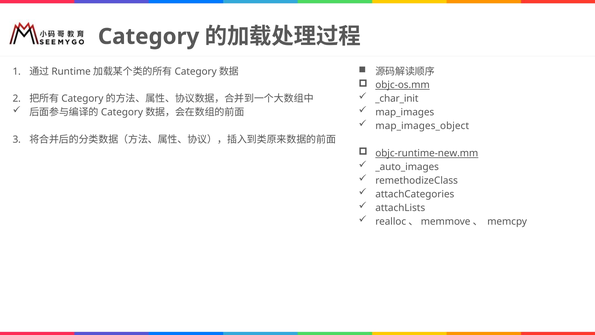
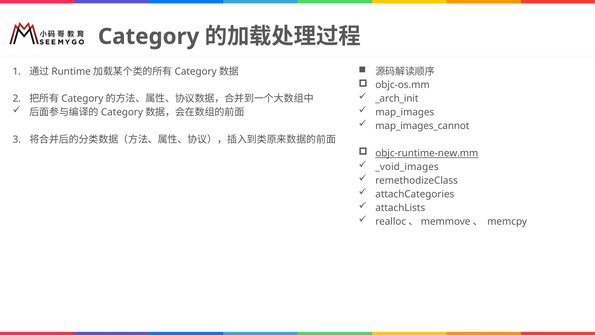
objc-os.mm underline: present -> none
_char_init: _char_init -> _arch_init
map_images_object: map_images_object -> map_images_cannot
_auto_images: _auto_images -> _void_images
